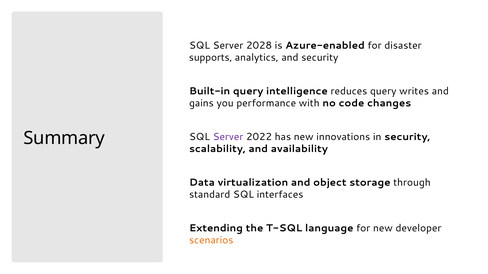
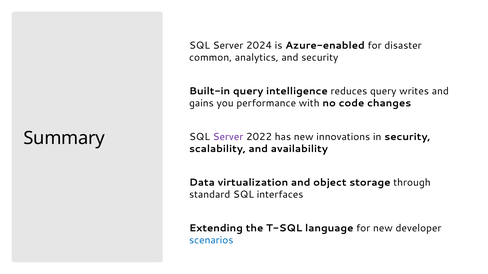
2028: 2028 -> 2024
supports: supports -> common
scenarios colour: orange -> blue
